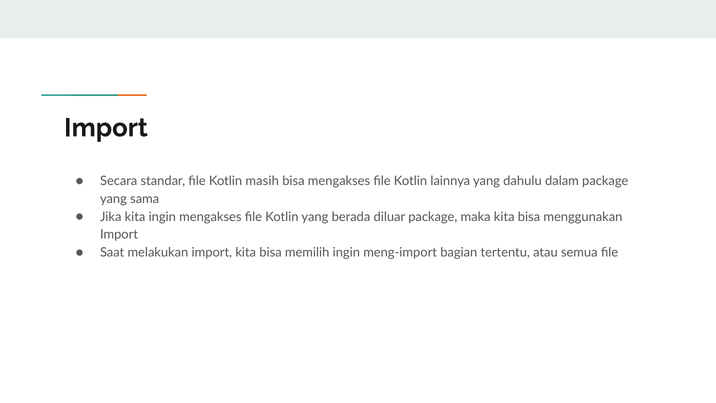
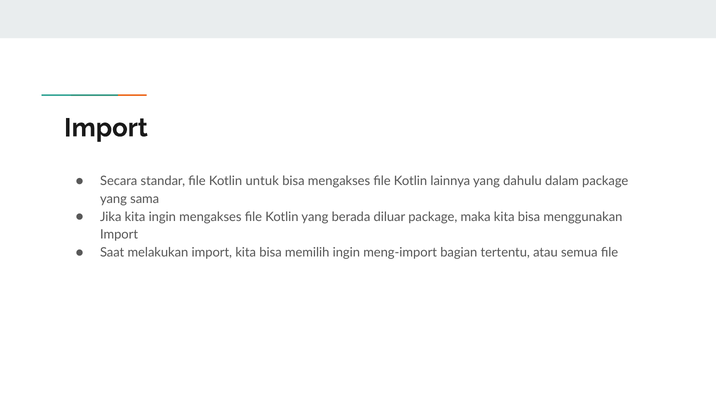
masih: masih -> untuk
